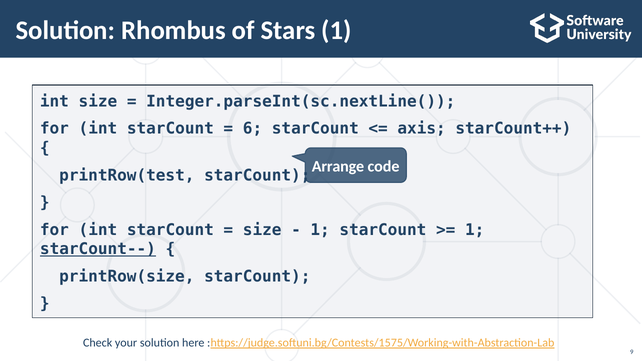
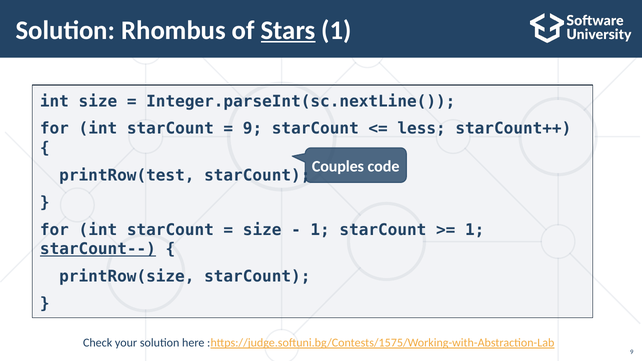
Stars underline: none -> present
6 at (253, 129): 6 -> 9
axis: axis -> less
Arrange: Arrange -> Couples
